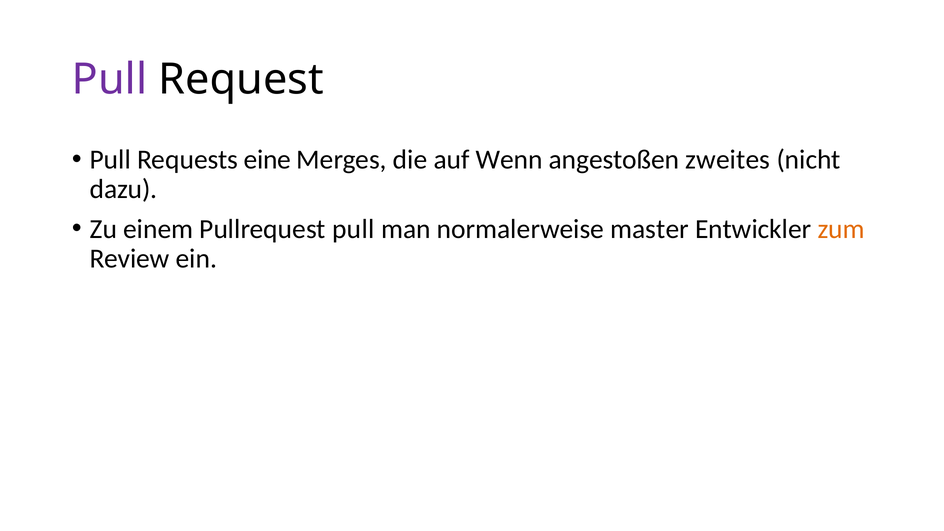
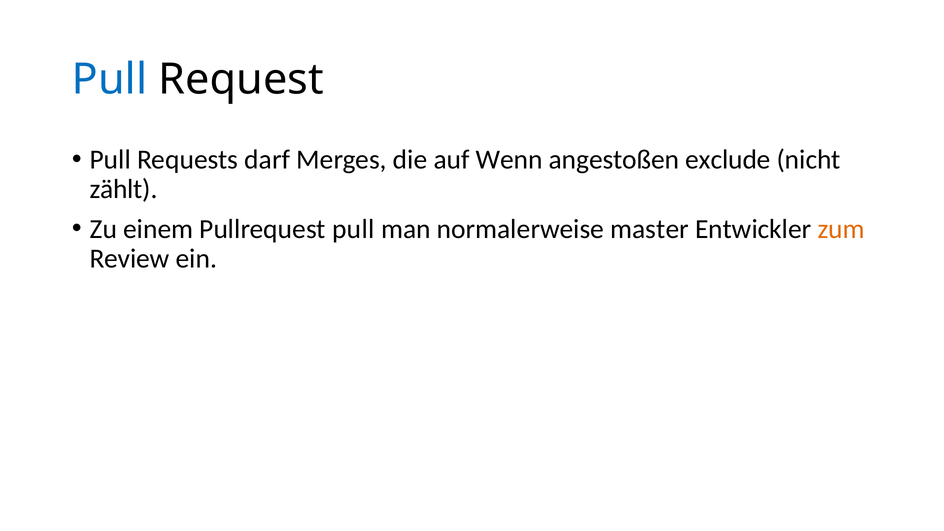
Pull at (110, 79) colour: purple -> blue
eine: eine -> darf
zweites: zweites -> exclude
dazu: dazu -> zählt
